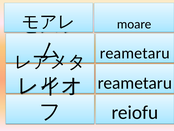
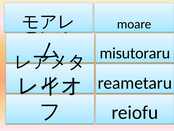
reametaru at (135, 53): reametaru -> misutoraru
